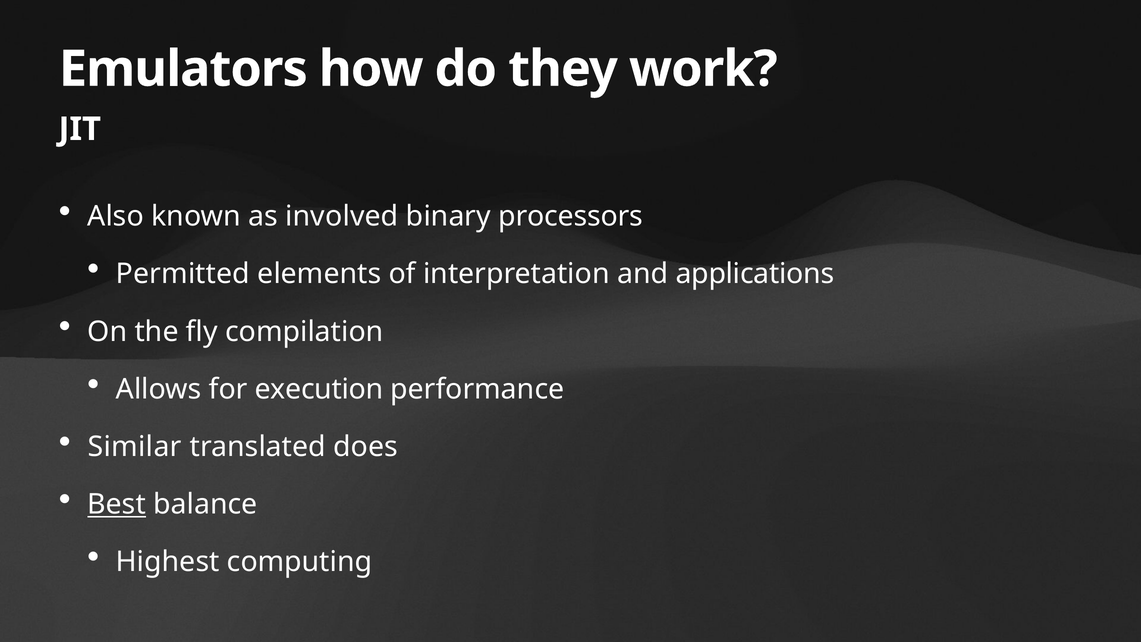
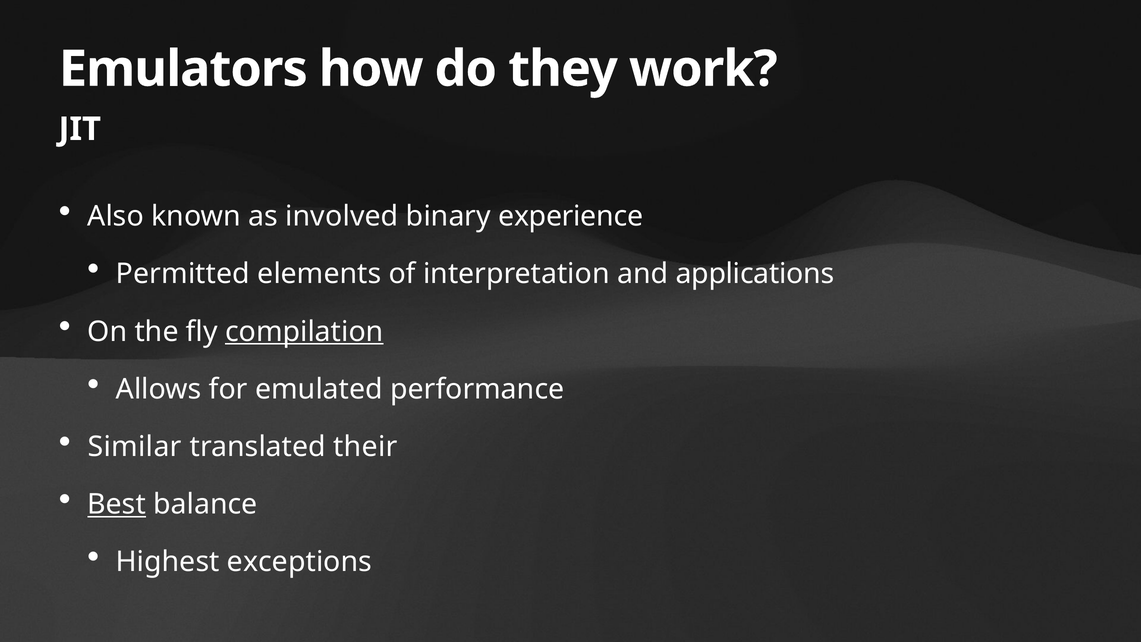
processors: processors -> experience
compilation underline: none -> present
execution: execution -> emulated
does: does -> their
computing: computing -> exceptions
